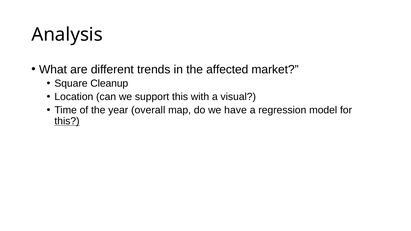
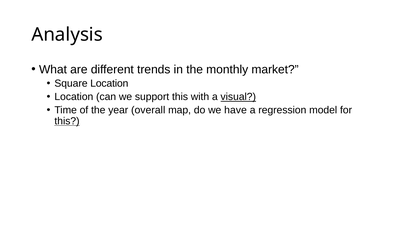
affected: affected -> monthly
Square Cleanup: Cleanup -> Location
visual underline: none -> present
